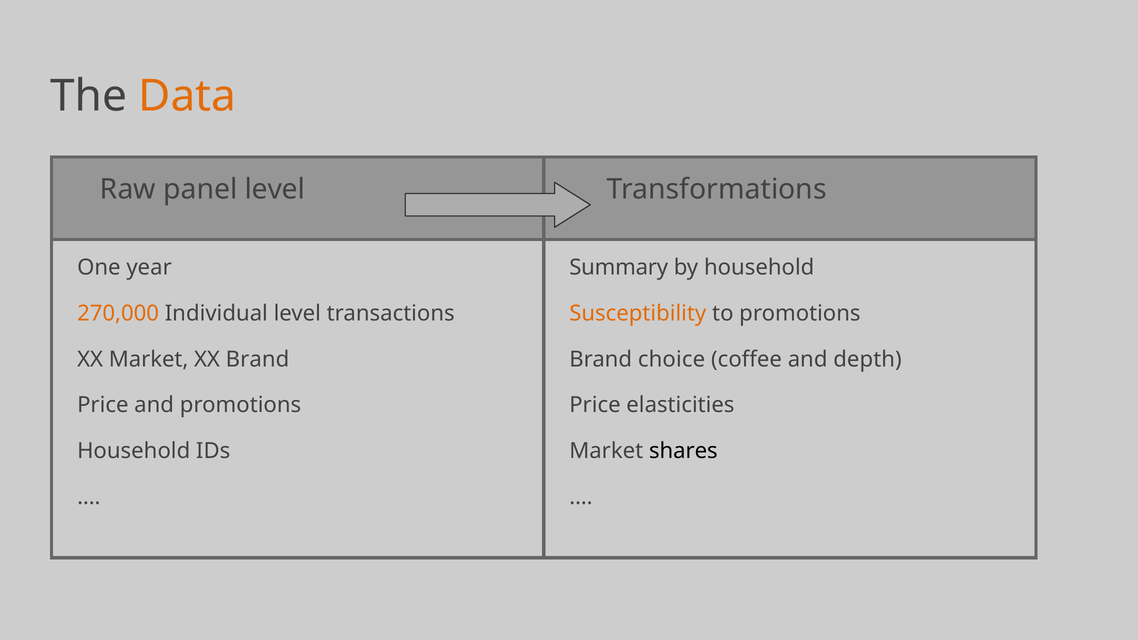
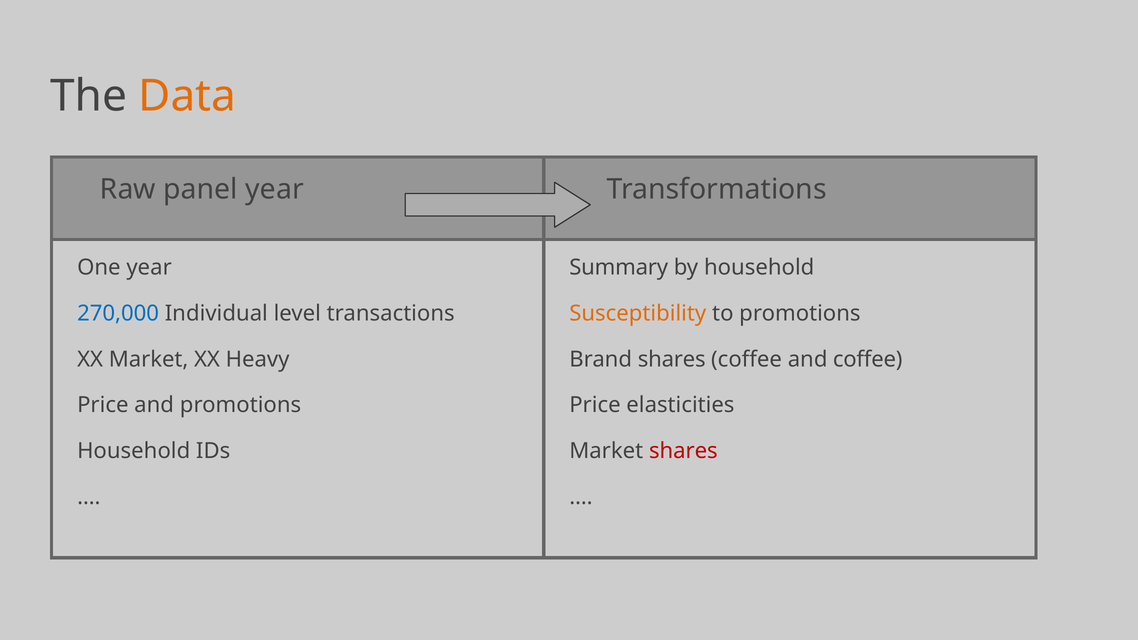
panel level: level -> year
270,000 colour: orange -> blue
XX Brand: Brand -> Heavy
Brand choice: choice -> shares
and depth: depth -> coffee
shares at (683, 451) colour: black -> red
